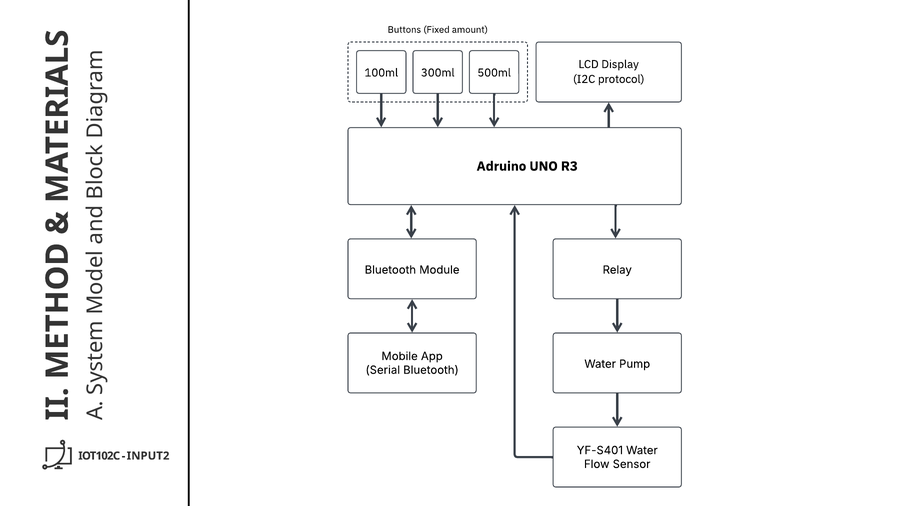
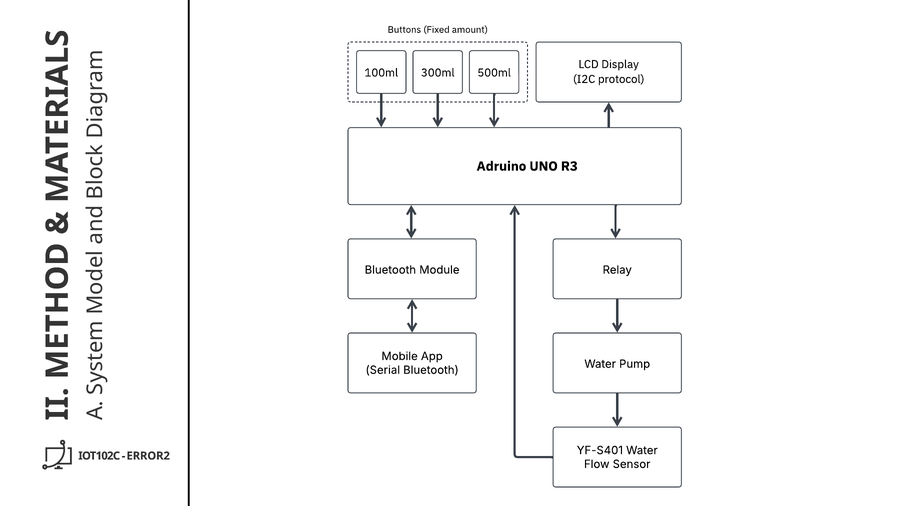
INPUT2: INPUT2 -> ERROR2
